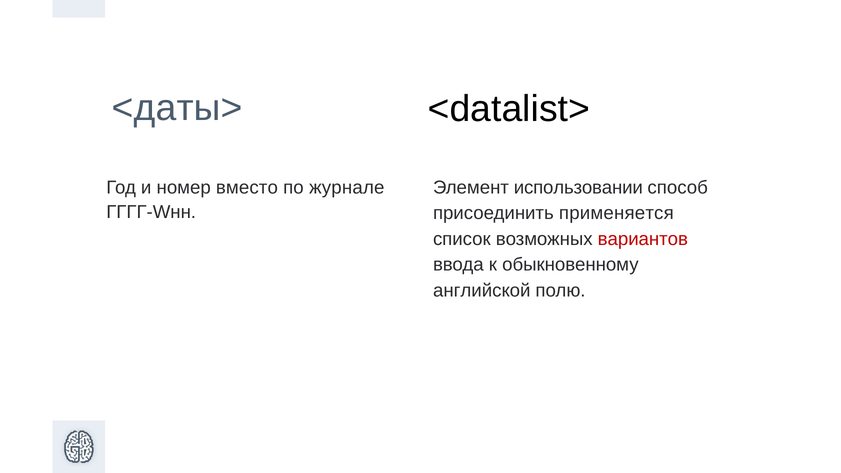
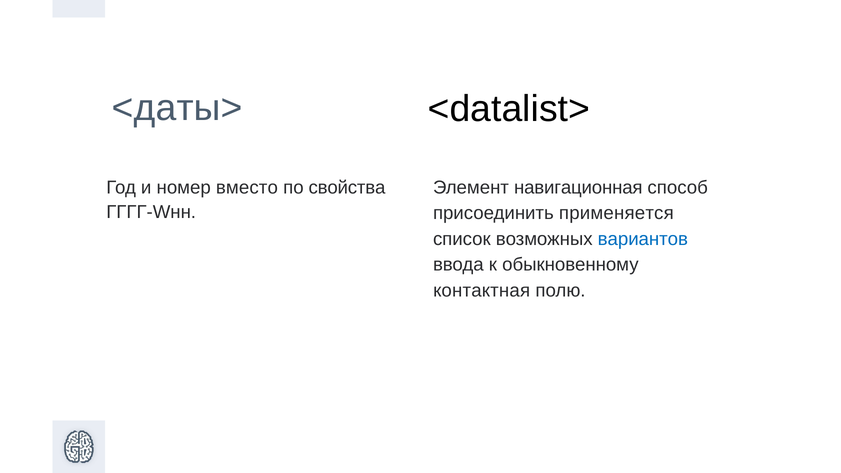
журнале: журнале -> свойства
использовании: использовании -> навигационная
вариантов colour: red -> blue
английской: английской -> контактная
